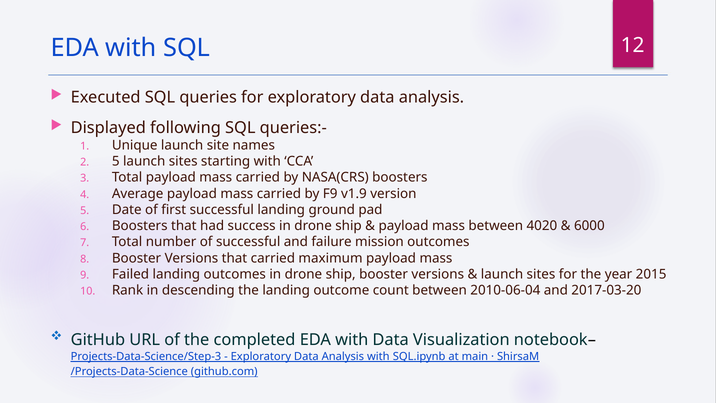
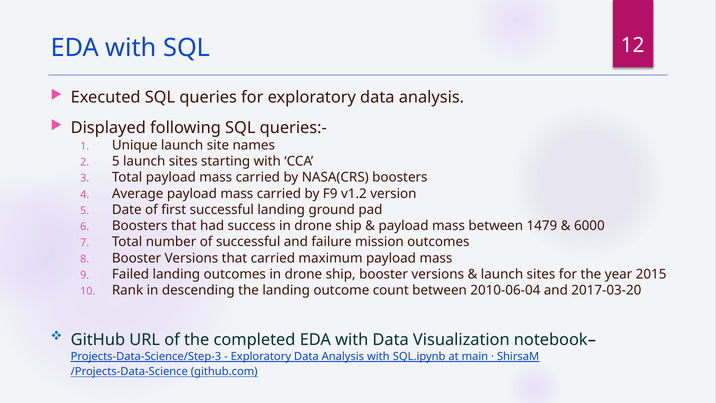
v1.9: v1.9 -> v1.2
4020: 4020 -> 1479
